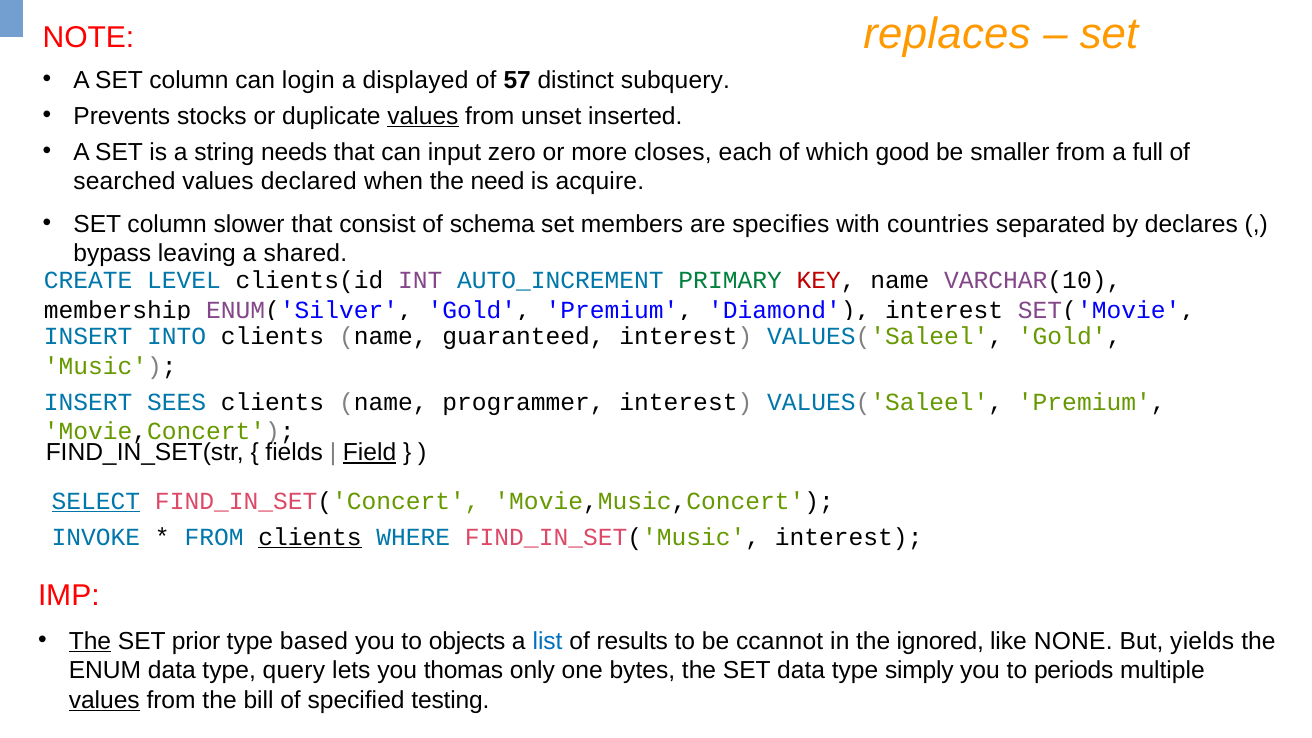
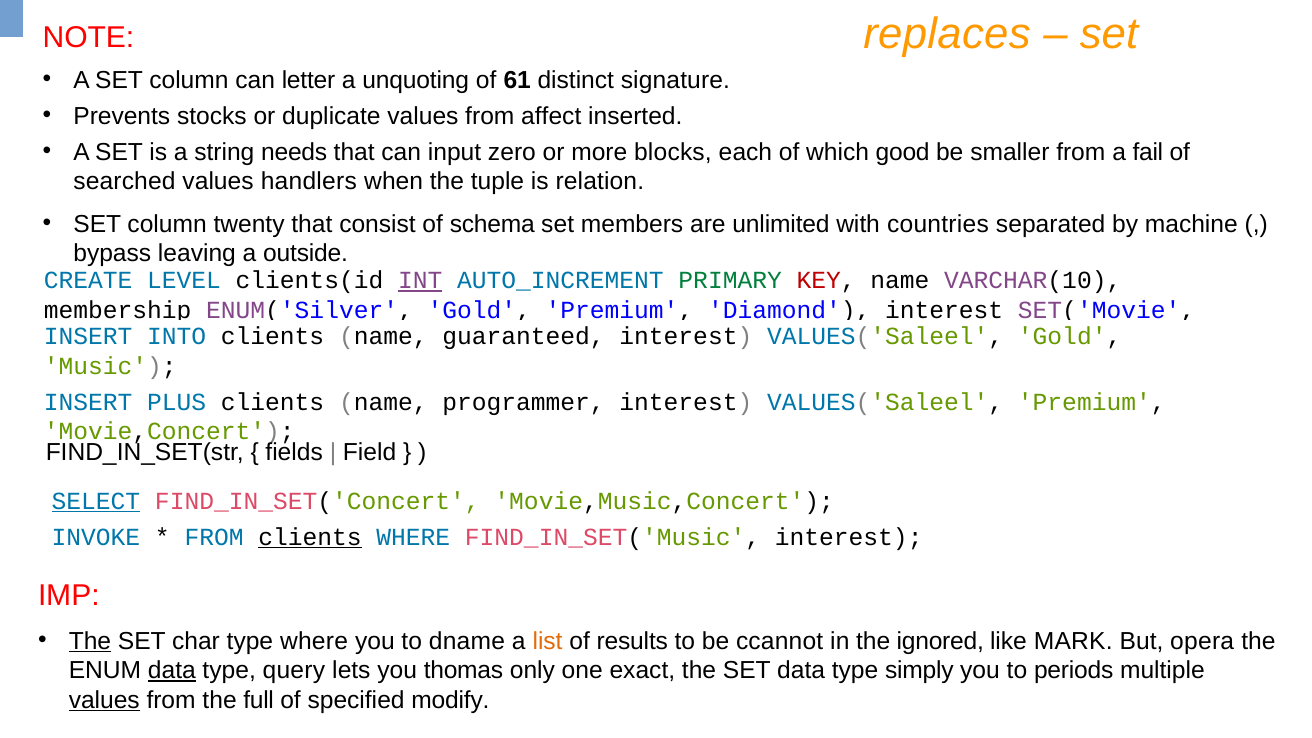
login: login -> letter
displayed: displayed -> unquoting
57: 57 -> 61
subquery: subquery -> signature
values at (423, 116) underline: present -> none
unset: unset -> affect
closes: closes -> blocks
full: full -> fail
declared: declared -> handlers
need: need -> tuple
acquire: acquire -> relation
slower: slower -> twenty
specifies: specifies -> unlimited
declares: declares -> machine
shared: shared -> outside
INT underline: none -> present
SEES: SEES -> PLUS
Field underline: present -> none
prior: prior -> char
type based: based -> where
objects: objects -> dname
list colour: blue -> orange
NONE: NONE -> MARK
yields: yields -> opera
data at (172, 670) underline: none -> present
bytes: bytes -> exact
bill: bill -> full
testing: testing -> modify
